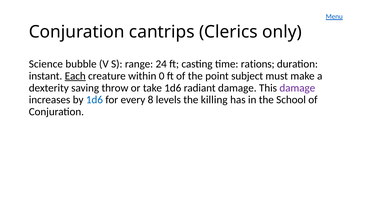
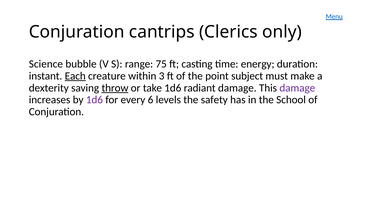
24: 24 -> 75
rations: rations -> energy
0: 0 -> 3
throw underline: none -> present
1d6 at (94, 100) colour: blue -> purple
8: 8 -> 6
killing: killing -> safety
